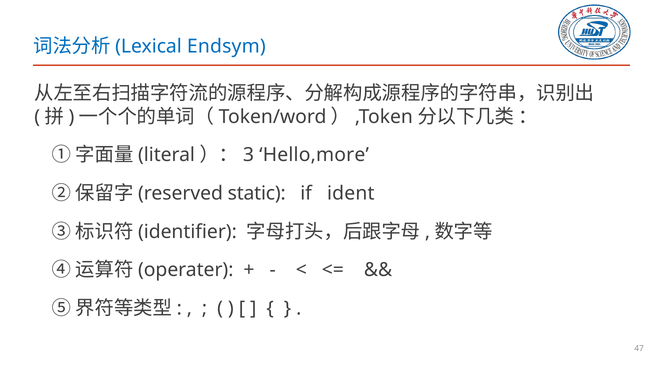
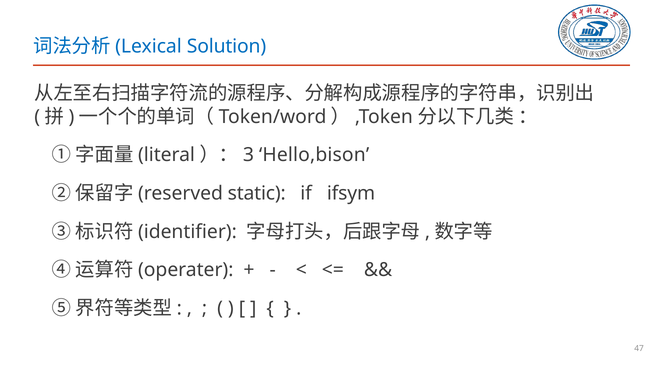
Endsym: Endsym -> Solution
Hello,more: Hello,more -> Hello,bison
ident: ident -> ifsym
